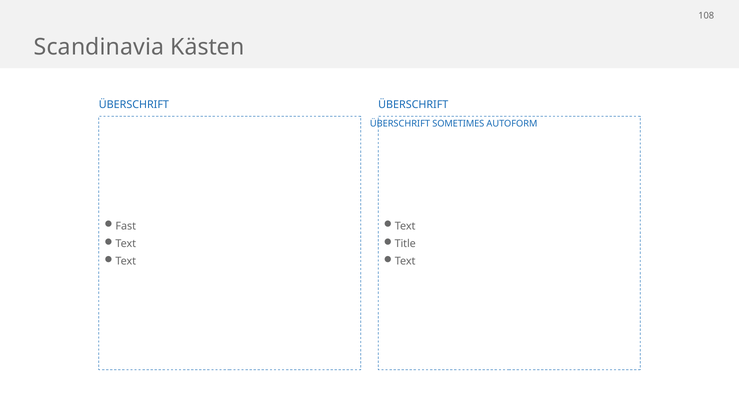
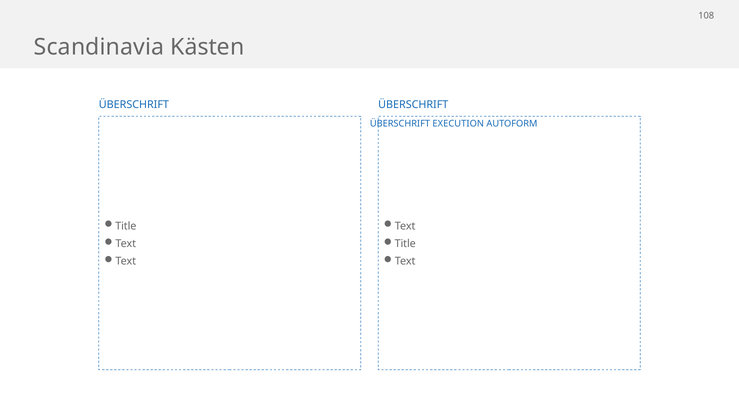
SOMETIMES: SOMETIMES -> EXECUTION
Fast at (126, 226): Fast -> Title
